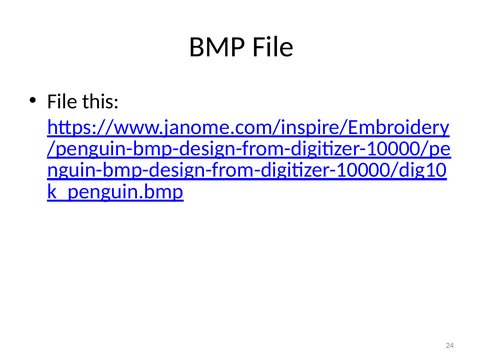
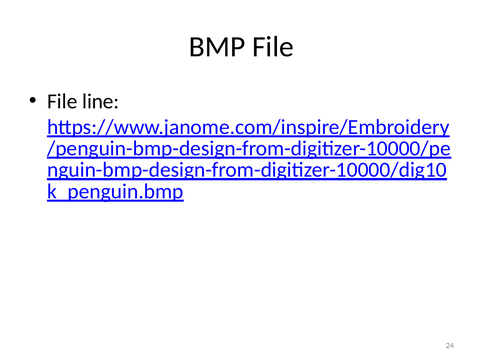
this: this -> line
